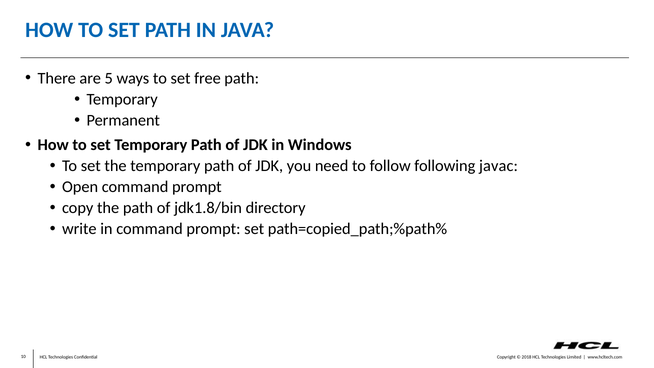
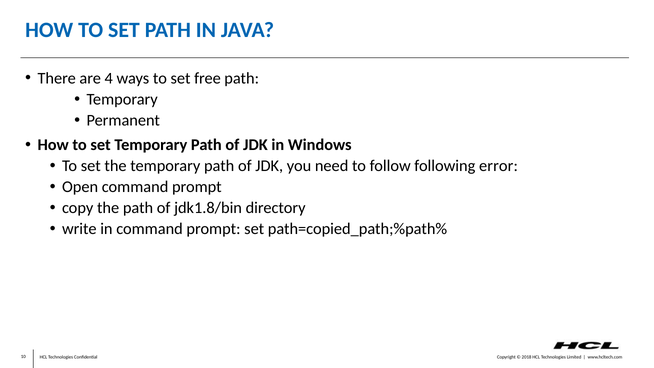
5: 5 -> 4
javac: javac -> error
